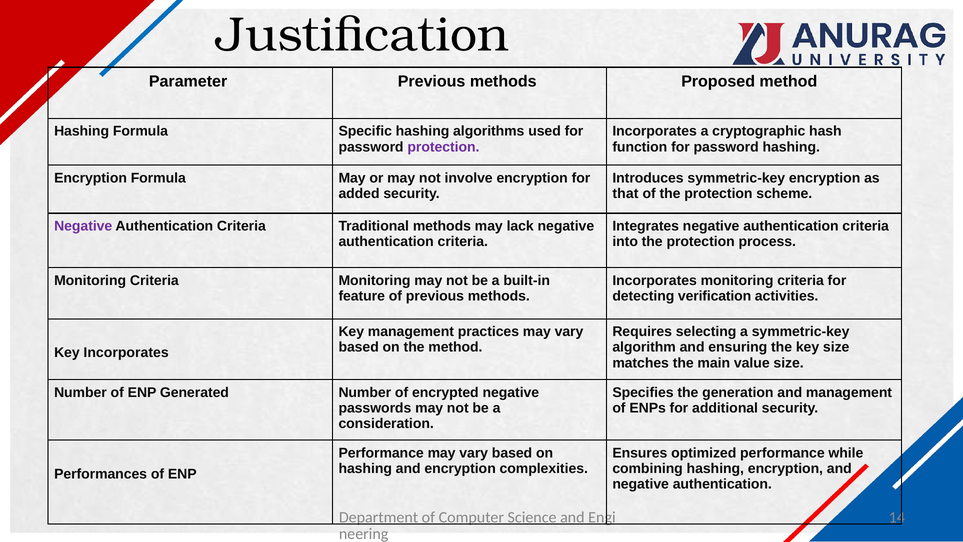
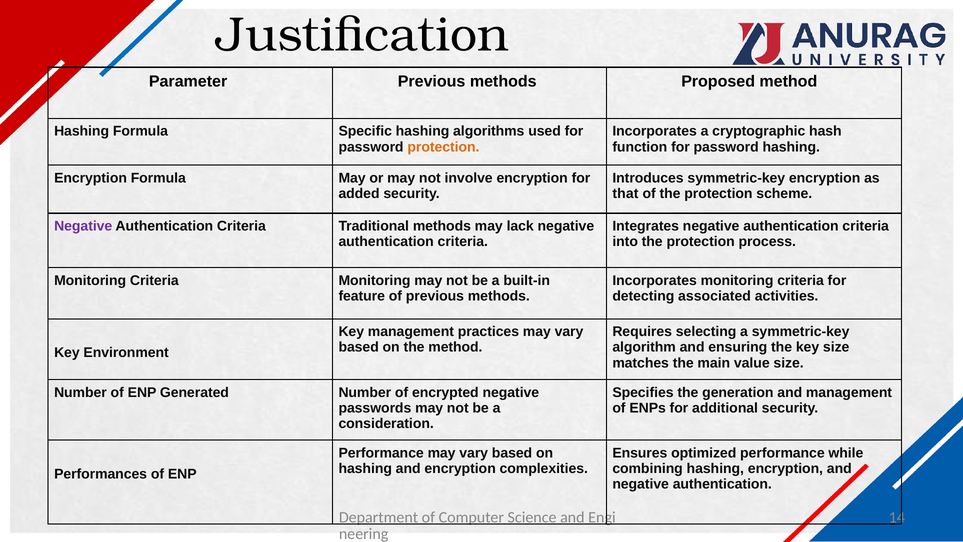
protection at (443, 147) colour: purple -> orange
verification: verification -> associated
Key Incorporates: Incorporates -> Environment
